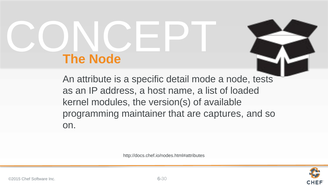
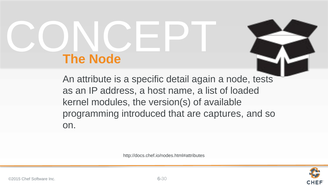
mode: mode -> again
maintainer: maintainer -> introduced
